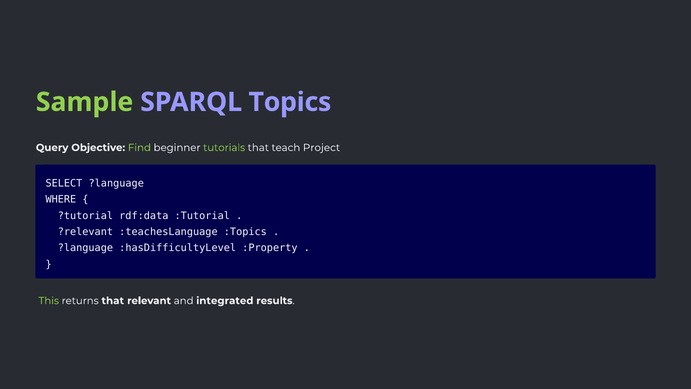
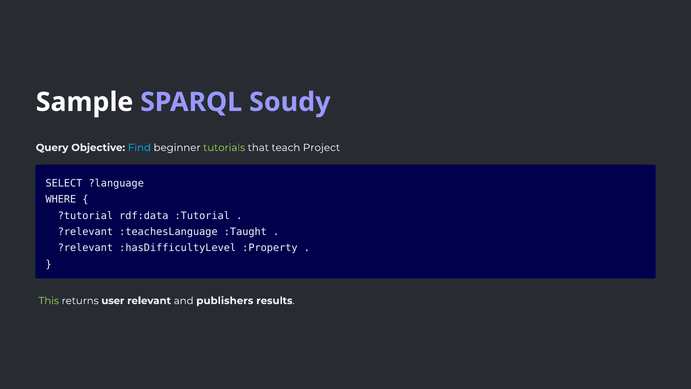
Sample colour: light green -> white
Topics: Topics -> Soudy
Find colour: light green -> light blue
:Topics: :Topics -> :Taught
?language at (85, 248): ?language -> ?relevant
returns that: that -> user
integrated: integrated -> publishers
